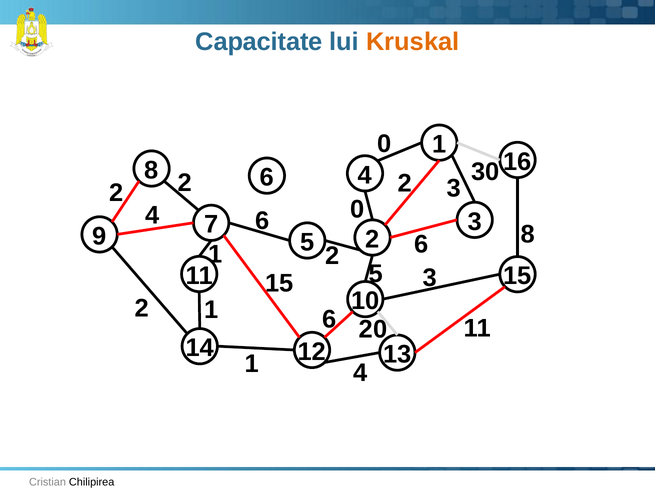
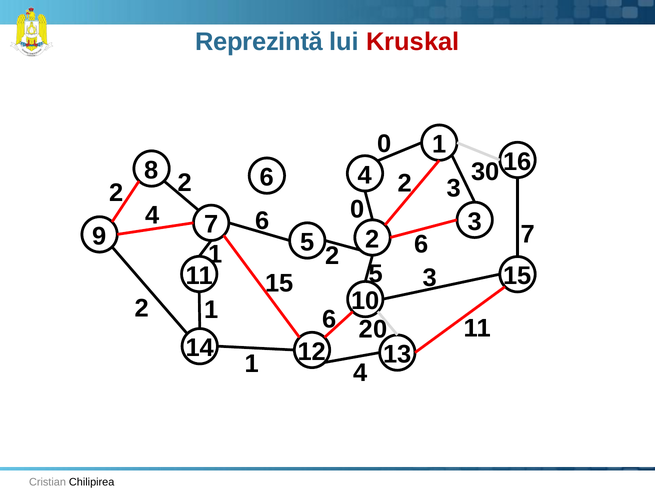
Capacitate: Capacitate -> Reprezintă
Kruskal colour: orange -> red
8 at (528, 234): 8 -> 7
